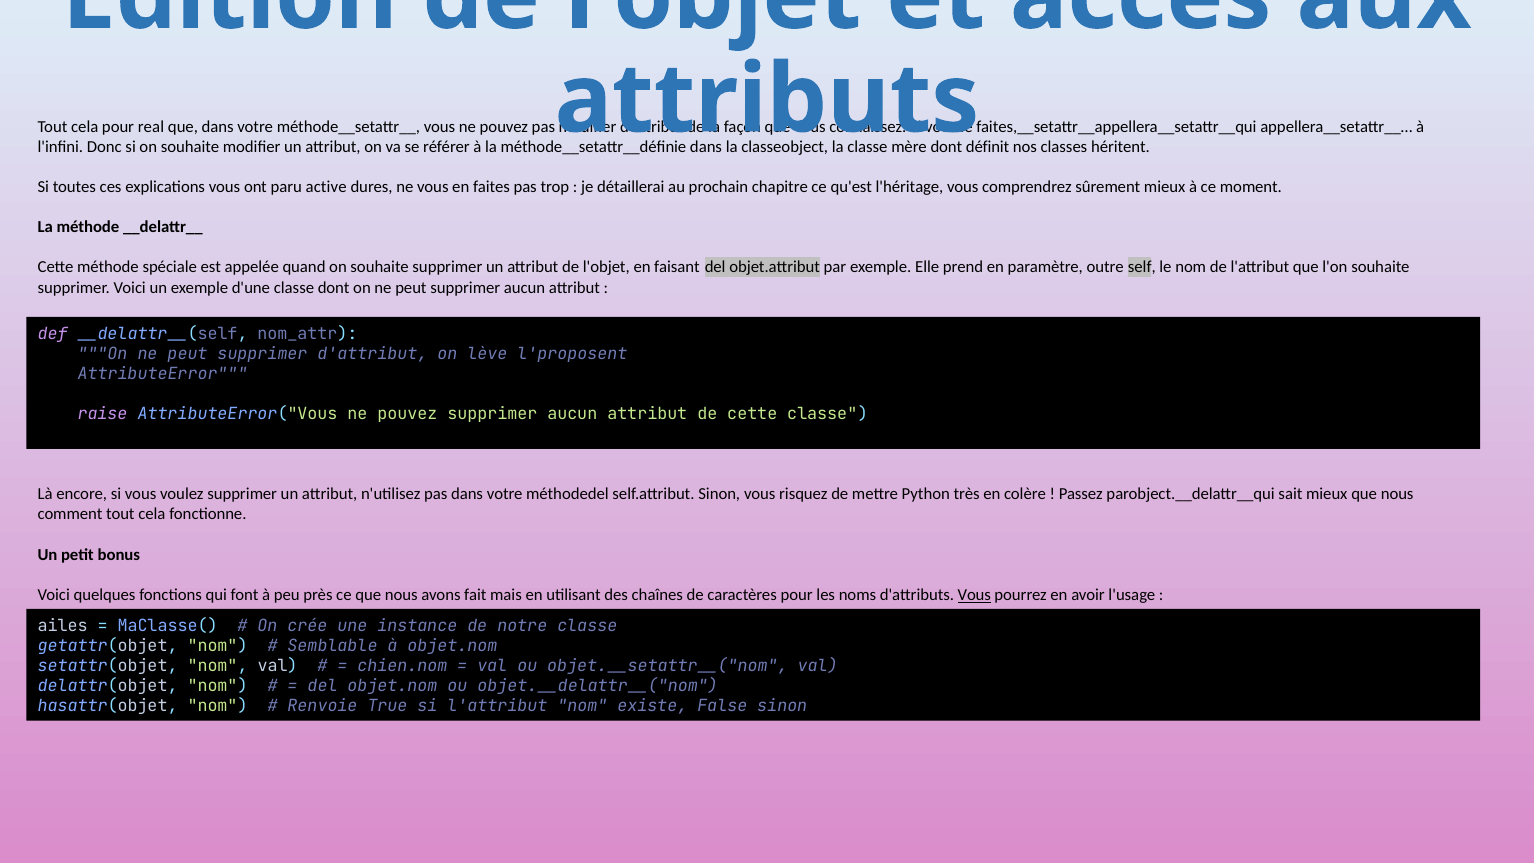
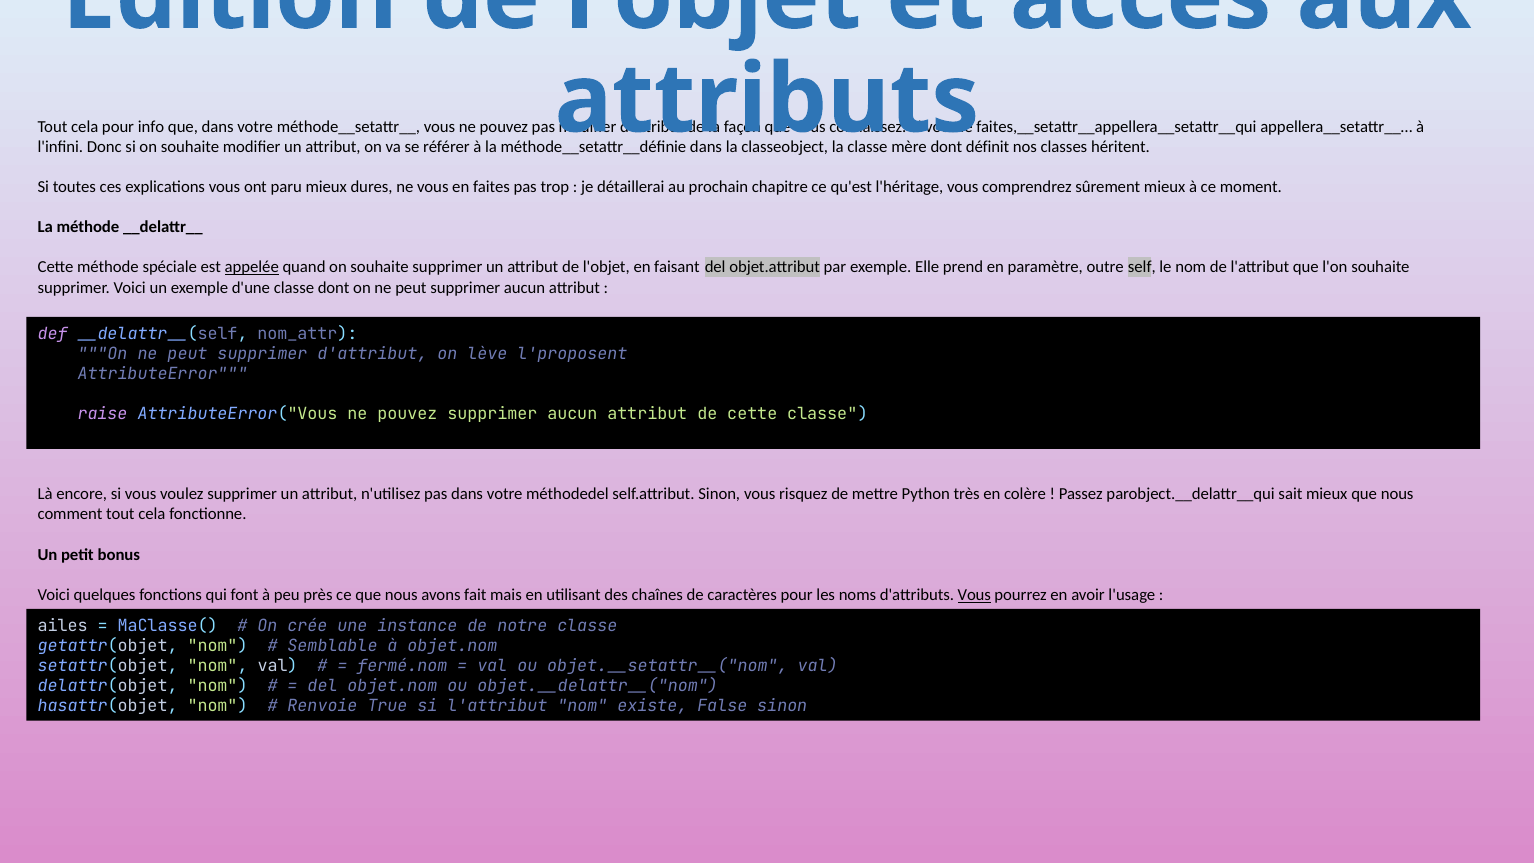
real: real -> info
paru active: active -> mieux
appelée underline: none -> present
chien.nom: chien.nom -> fermé.nom
